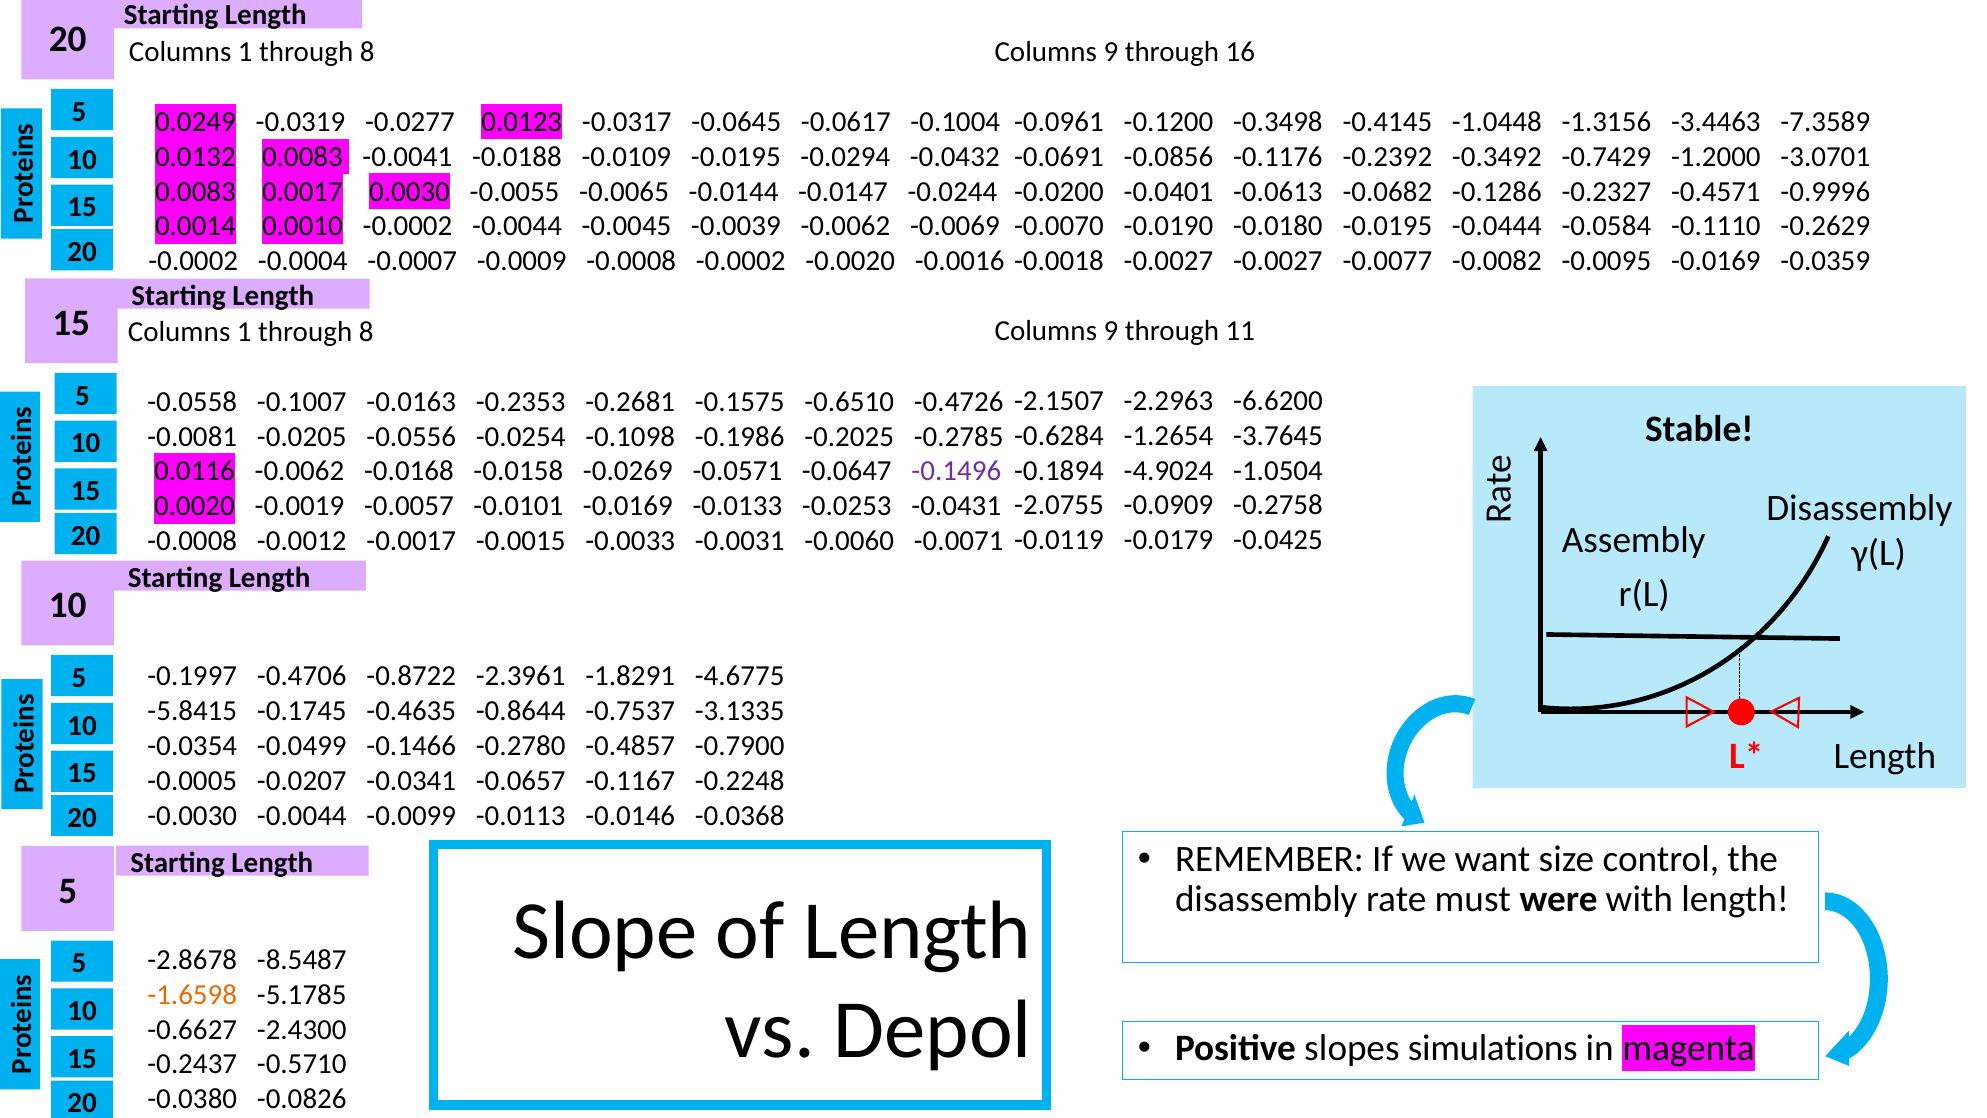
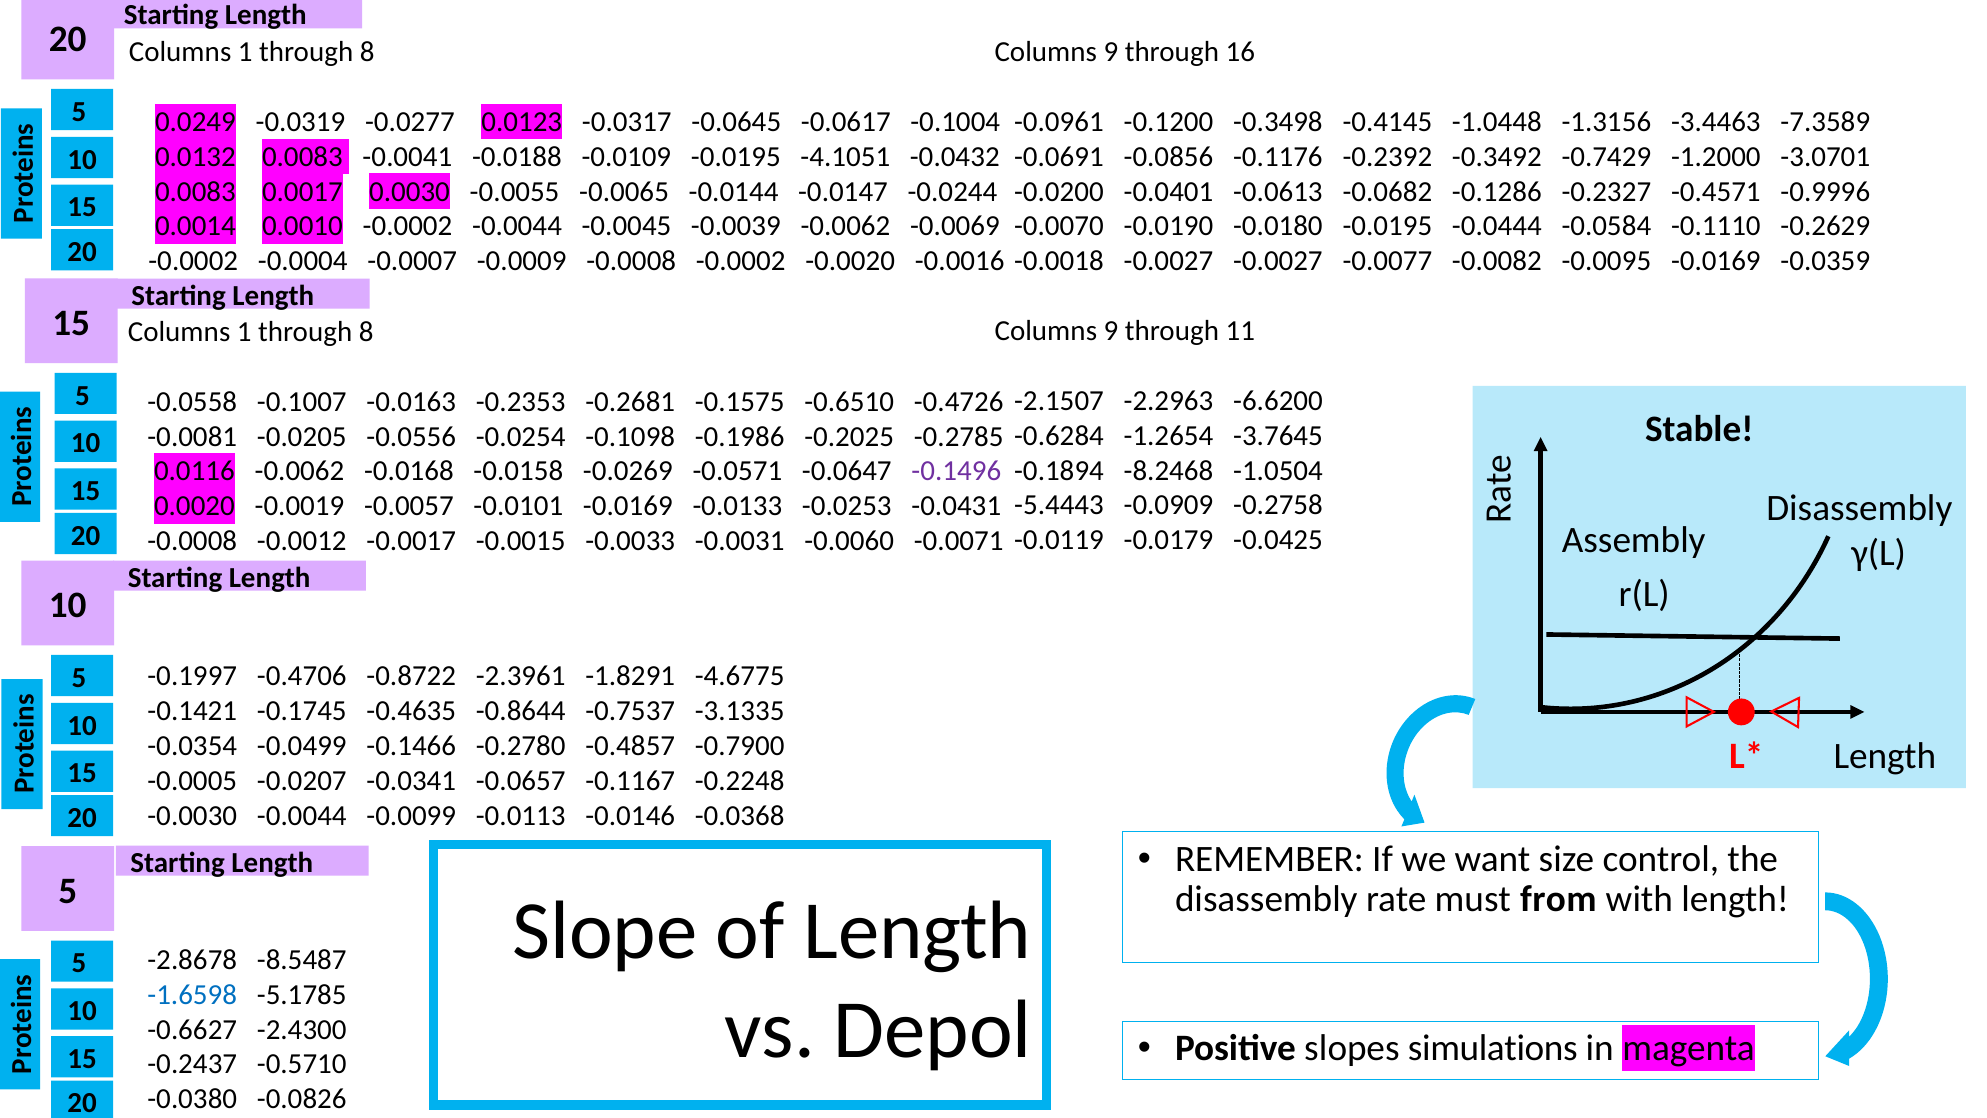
-0.0294: -0.0294 -> -4.1051
-4.9024: -4.9024 -> -8.2468
-2.0755: -2.0755 -> -5.4443
-5.8415: -5.8415 -> -0.1421
were: were -> from
-1.6598 colour: orange -> blue
